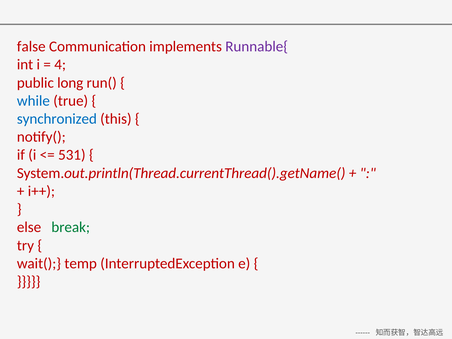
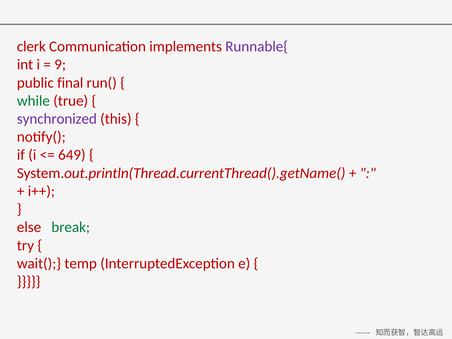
false: false -> clerk
4: 4 -> 9
long: long -> final
while colour: blue -> green
synchronized colour: blue -> purple
531: 531 -> 649
